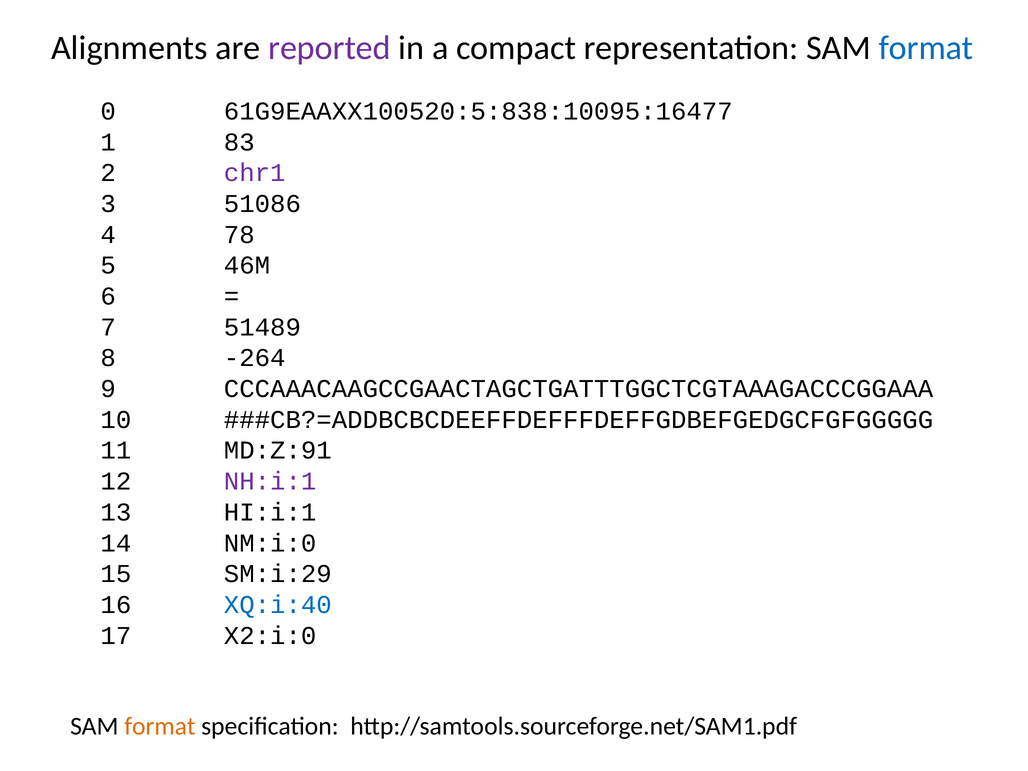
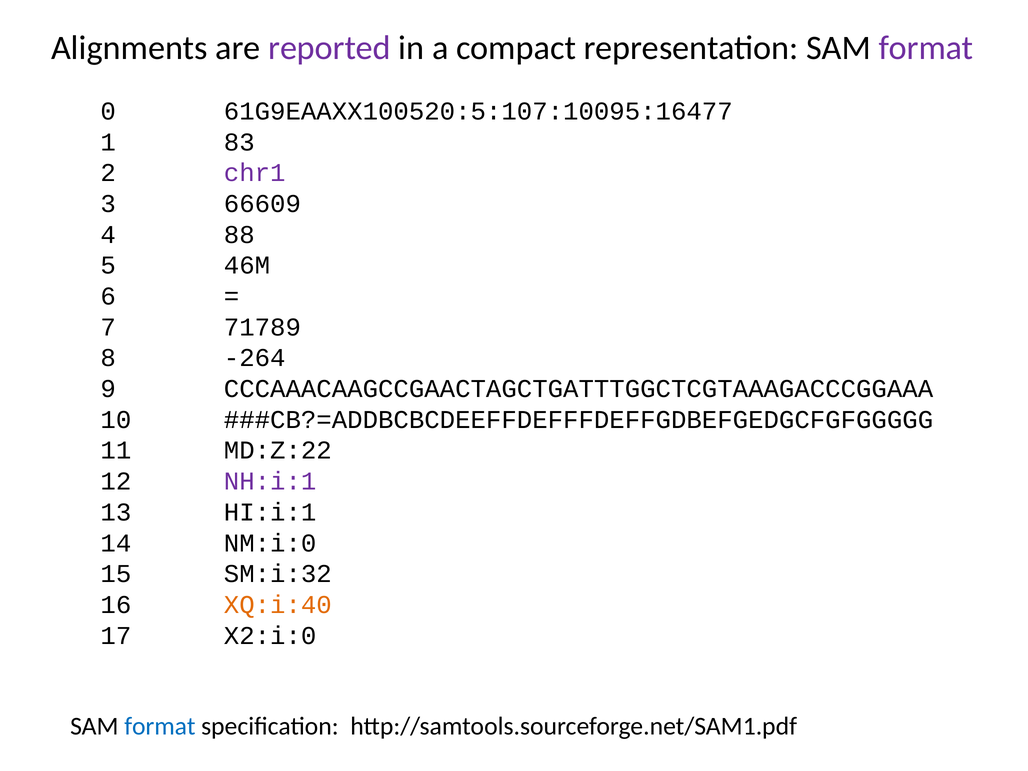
format at (926, 48) colour: blue -> purple
61G9EAAXX100520:5:838:10095:16477: 61G9EAAXX100520:5:838:10095:16477 -> 61G9EAAXX100520:5:107:10095:16477
51086: 51086 -> 66609
78: 78 -> 88
51489: 51489 -> 71789
MD:Z:91: MD:Z:91 -> MD:Z:22
SM:i:29: SM:i:29 -> SM:i:32
XQ:i:40 colour: blue -> orange
format at (160, 726) colour: orange -> blue
